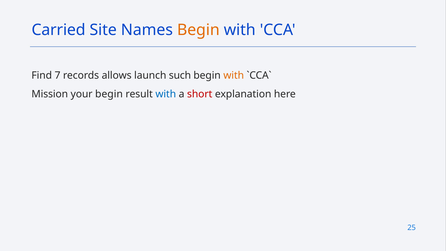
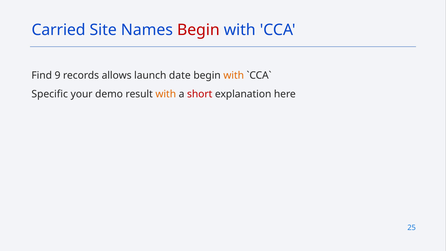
Begin at (198, 30) colour: orange -> red
7: 7 -> 9
such: such -> date
Mission: Mission -> Specific
your begin: begin -> demo
with at (166, 94) colour: blue -> orange
